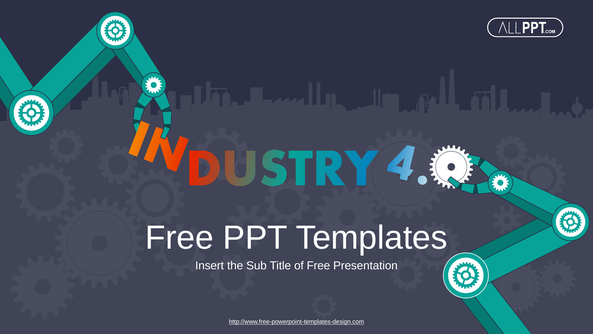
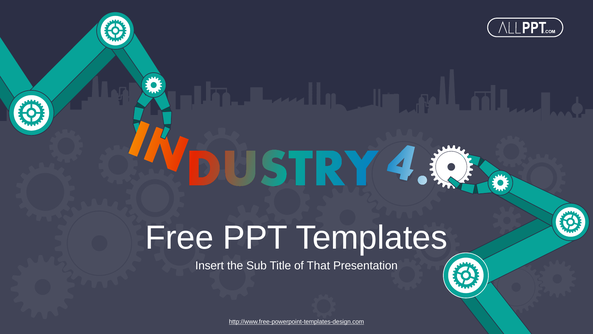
of Free: Free -> That
